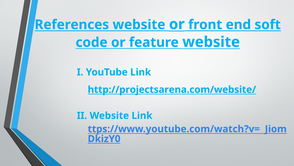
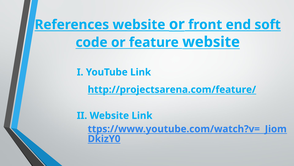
http://projectsarena.com/website/: http://projectsarena.com/website/ -> http://projectsarena.com/feature/
